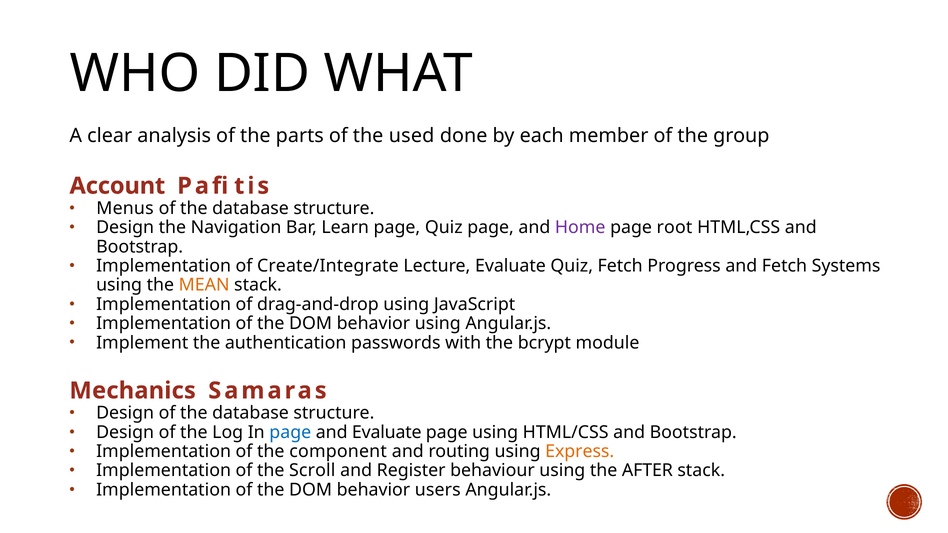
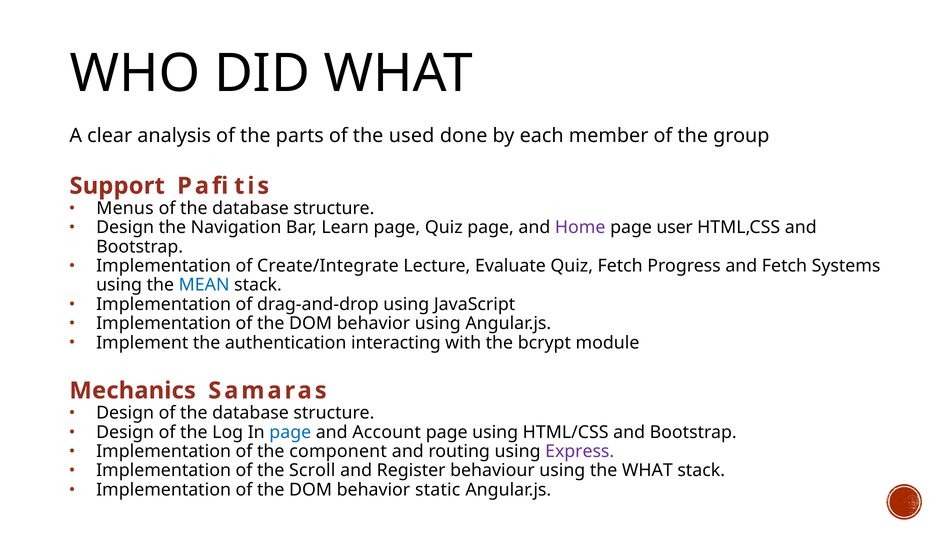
Account: Account -> Support
root: root -> user
MEAN colour: orange -> blue
passwords: passwords -> interacting
and Evaluate: Evaluate -> Account
Express colour: orange -> purple
the AFTER: AFTER -> WHAT
users: users -> static
